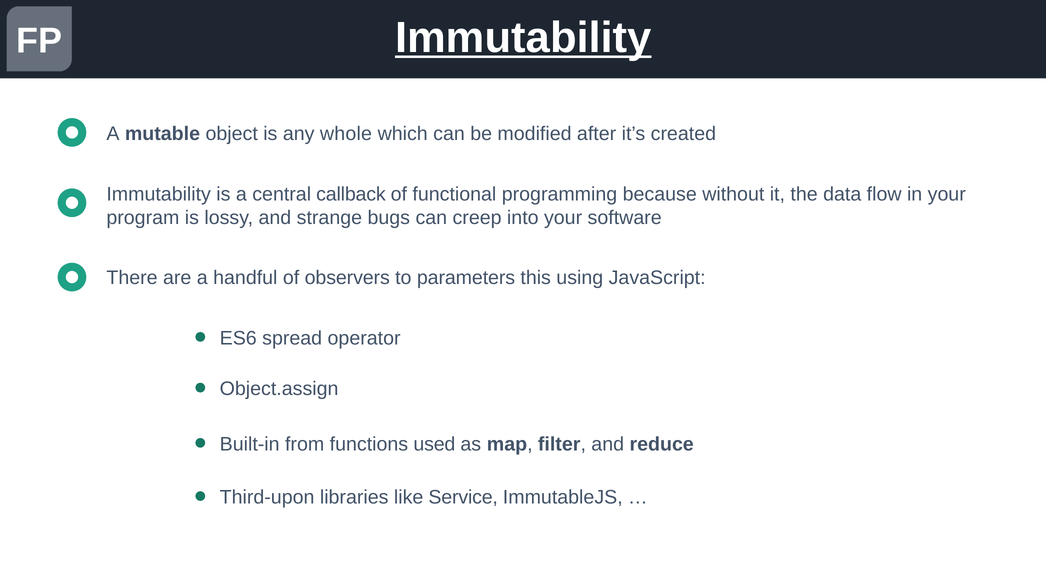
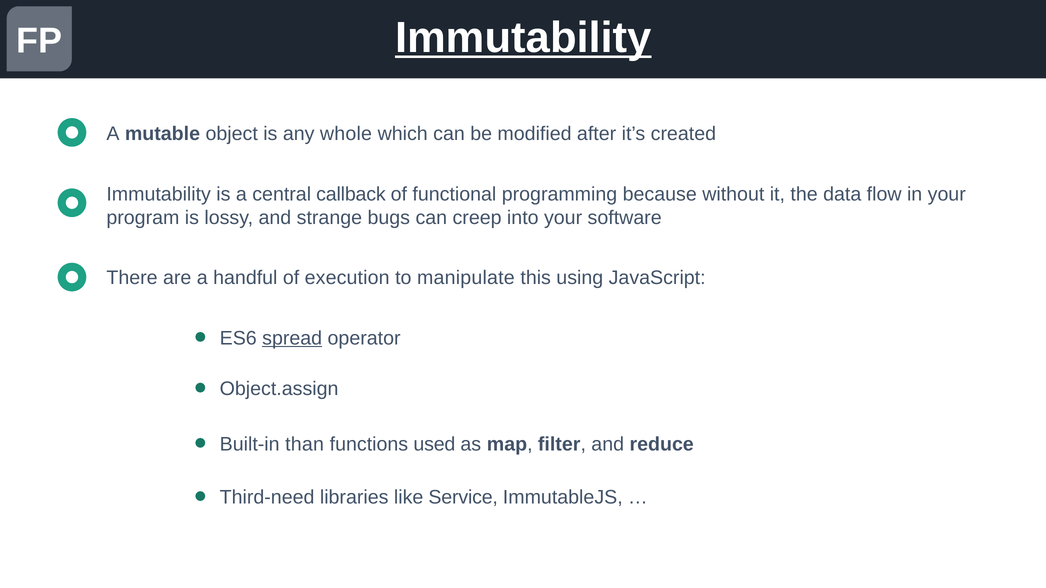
observers: observers -> execution
parameters: parameters -> manipulate
spread underline: none -> present
from: from -> than
Third-upon: Third-upon -> Third-need
